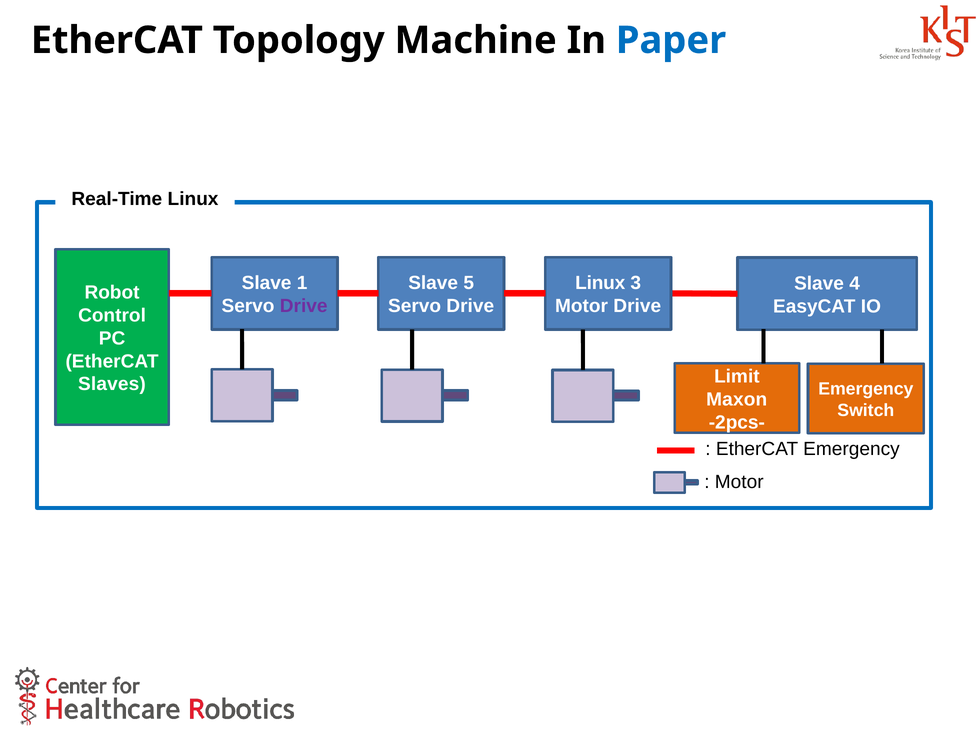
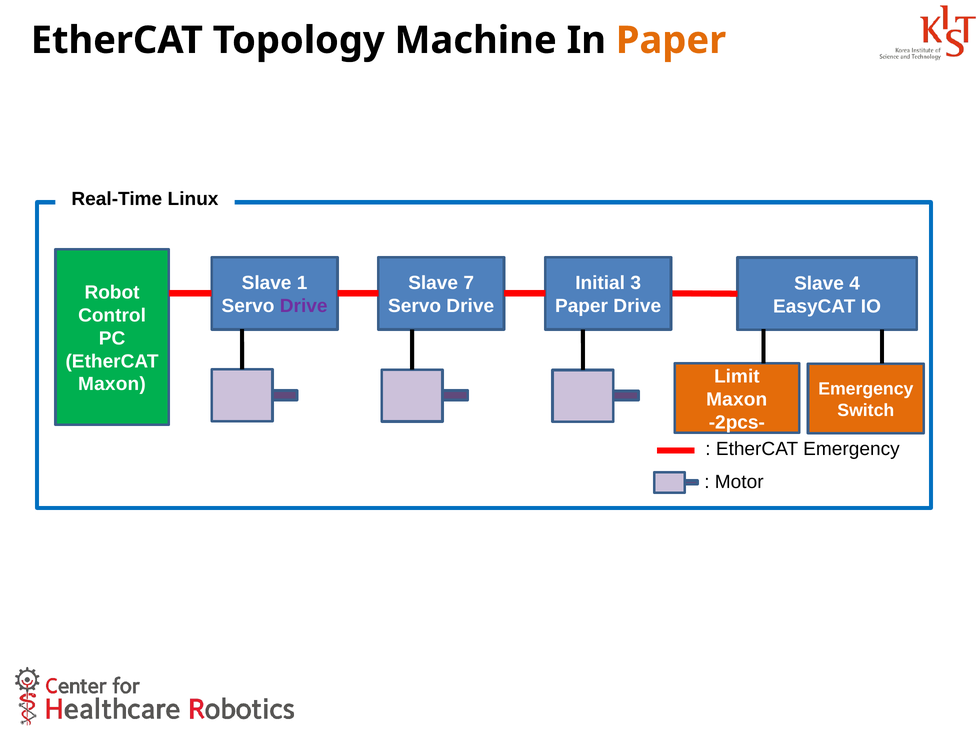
Paper at (671, 40) colour: blue -> orange
5: 5 -> 7
Linux at (600, 283): Linux -> Initial
Motor at (582, 306): Motor -> Paper
Slaves at (112, 384): Slaves -> Maxon
